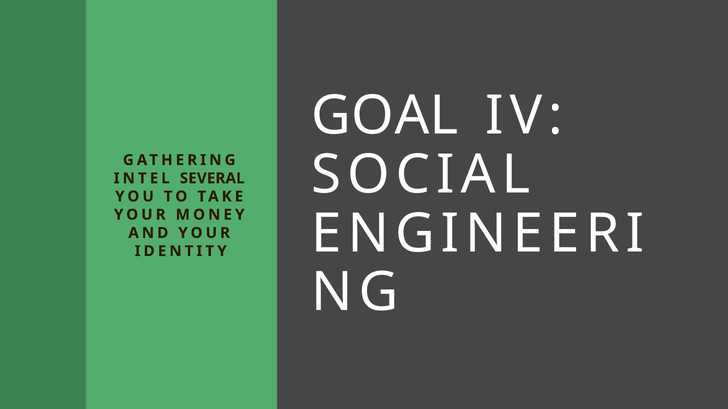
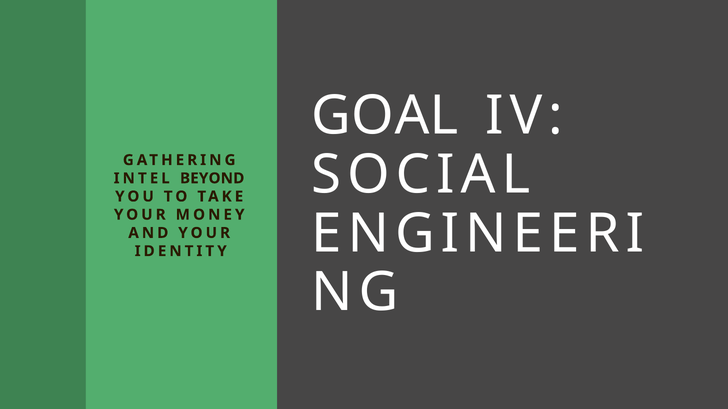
SEVERAL: SEVERAL -> BEYOND
